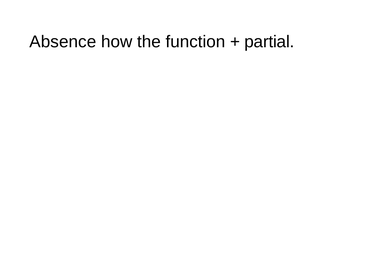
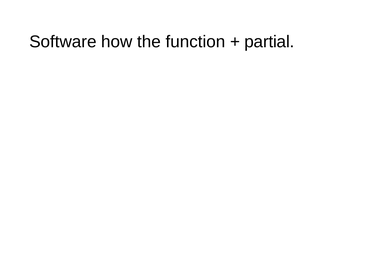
Absence: Absence -> Software
